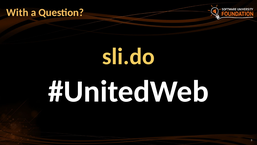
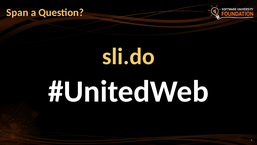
With: With -> Span
